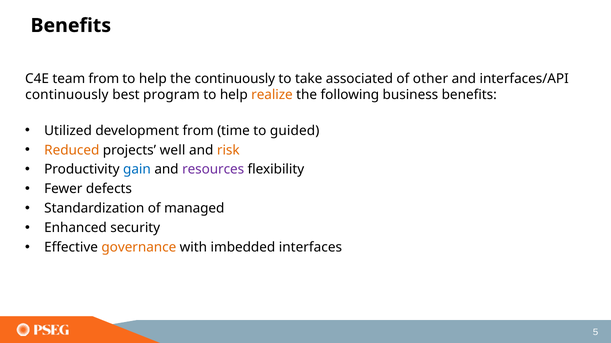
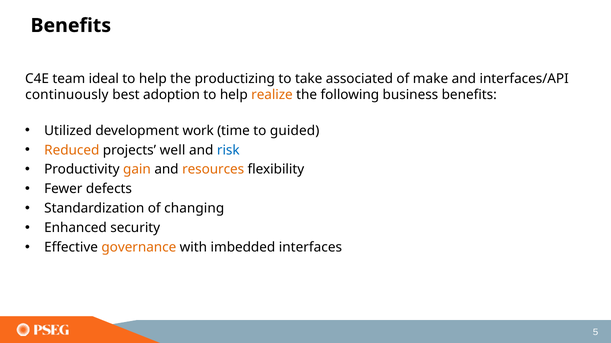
team from: from -> ideal
the continuously: continuously -> productizing
other: other -> make
program: program -> adoption
development from: from -> work
risk colour: orange -> blue
gain colour: blue -> orange
resources colour: purple -> orange
managed: managed -> changing
